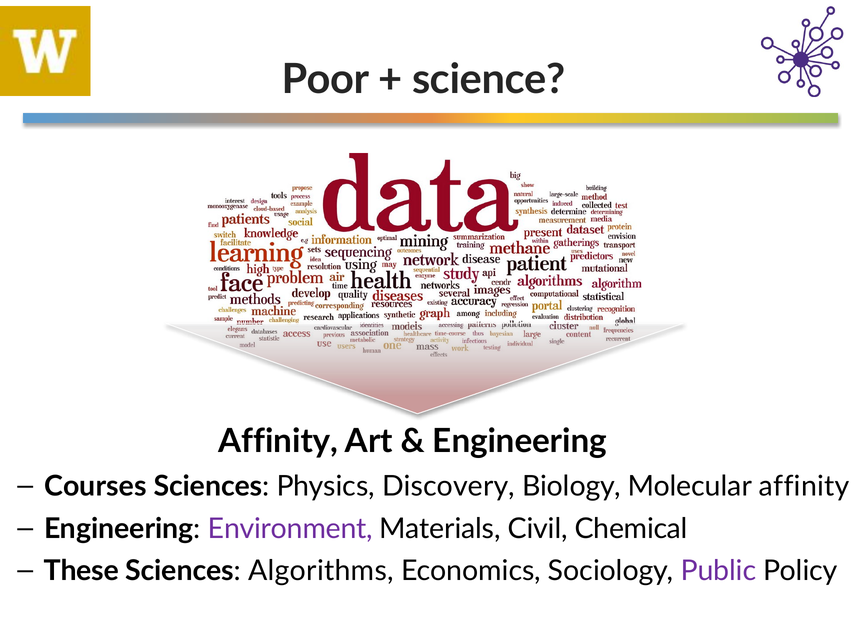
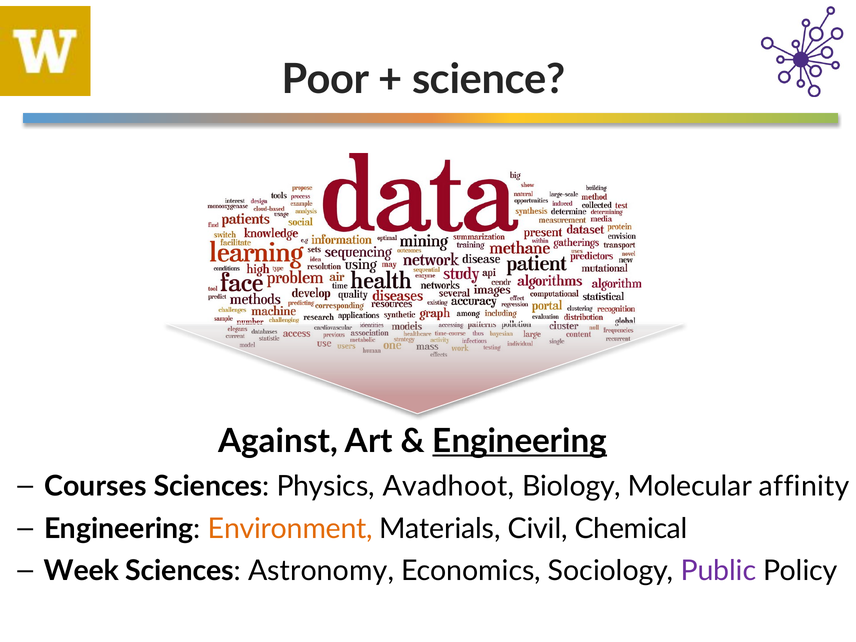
Affinity at (278, 441): Affinity -> Against
Engineering at (520, 441) underline: none -> present
Discovery: Discovery -> Avadhoot
Environment colour: purple -> orange
These: These -> Week
Algorithms: Algorithms -> Astronomy
